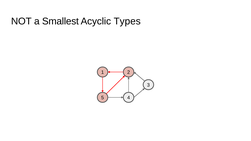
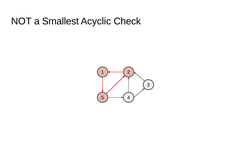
Types: Types -> Check
